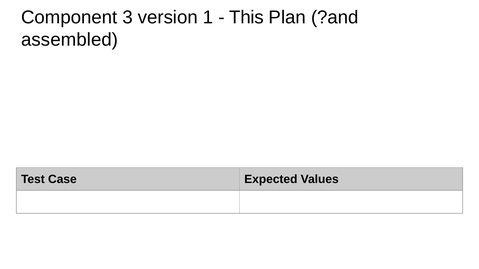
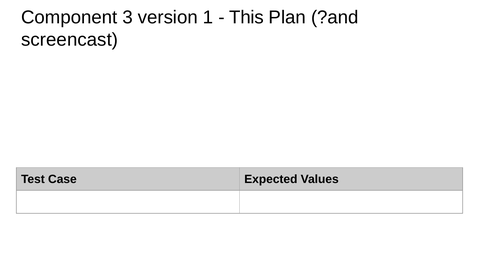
assembled: assembled -> screencast
